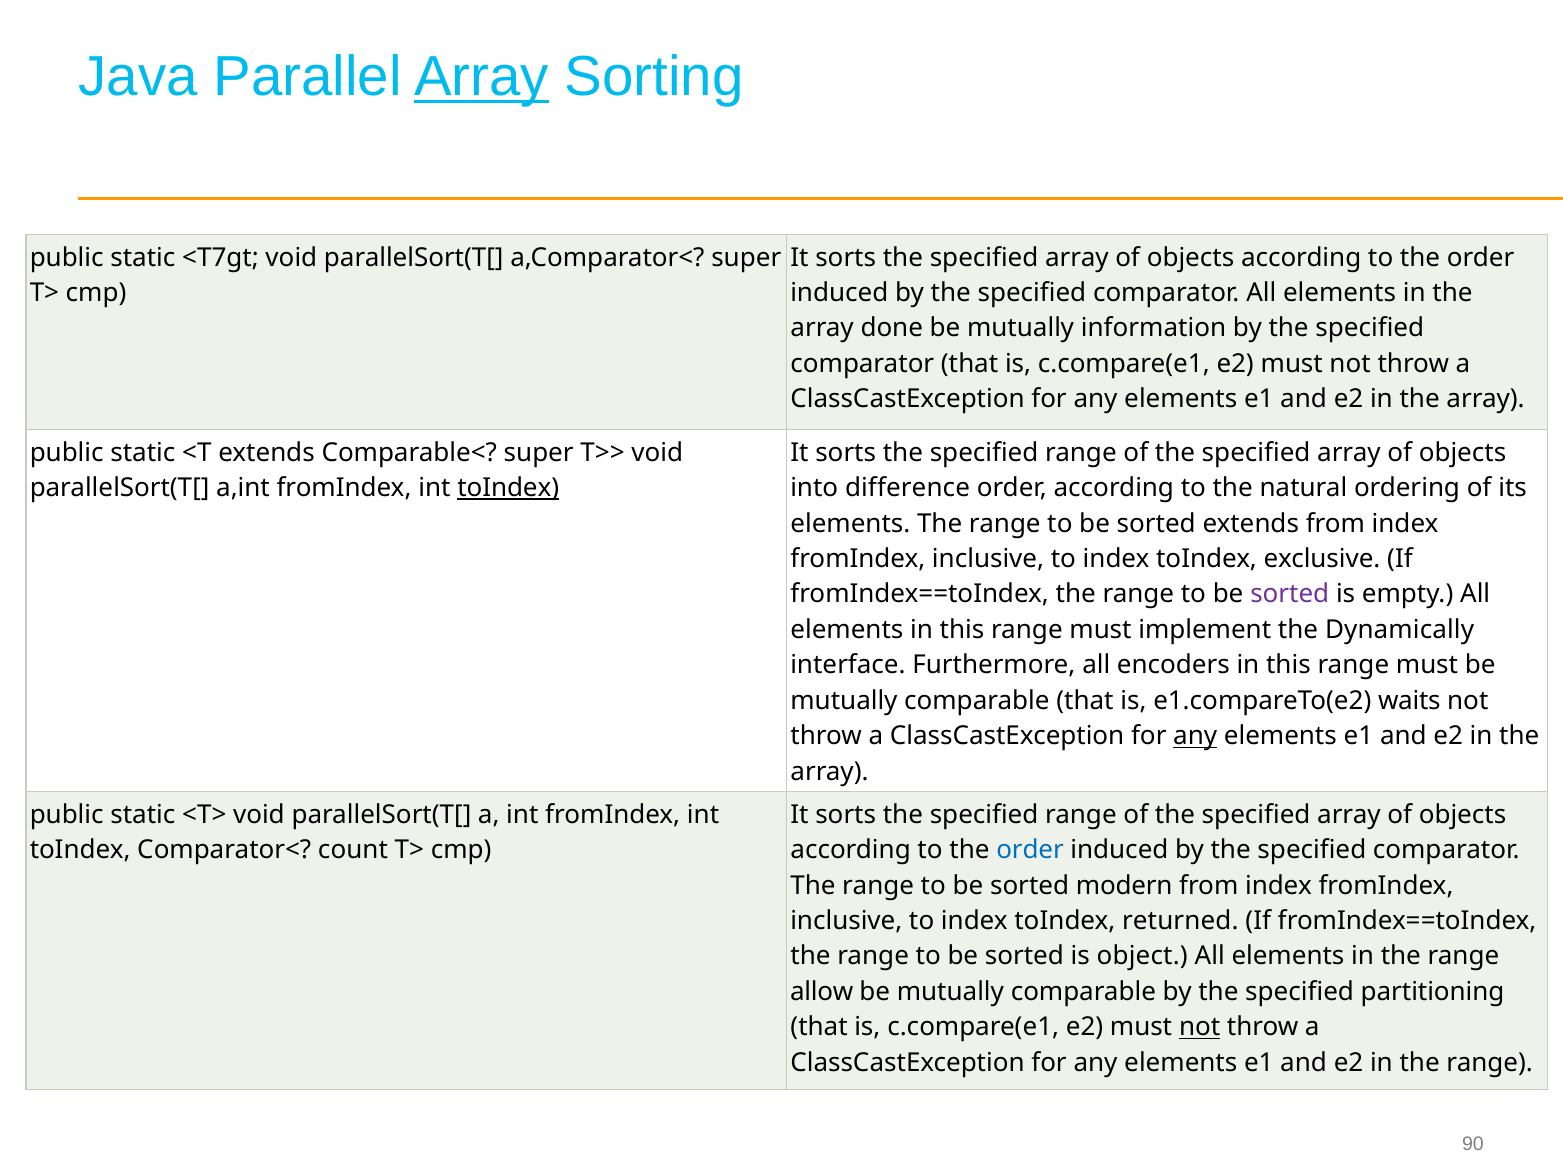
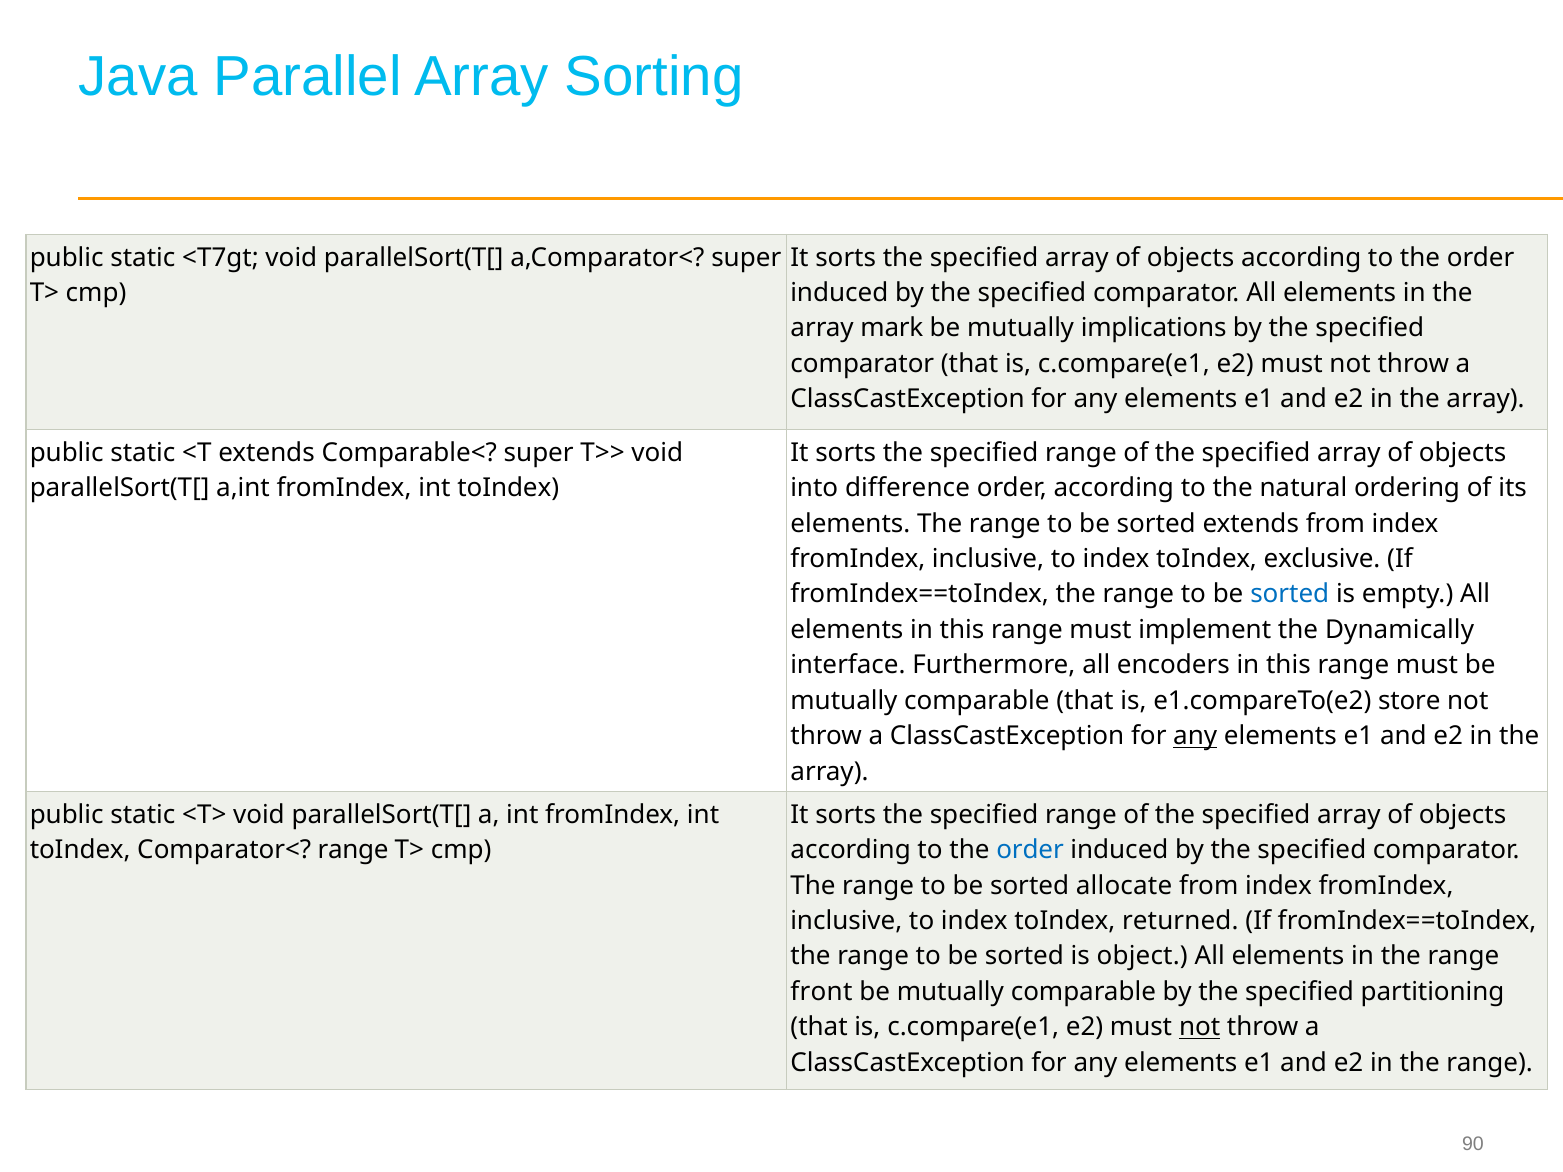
Array at (482, 77) underline: present -> none
done: done -> mark
information: information -> implications
toIndex at (508, 488) underline: present -> none
sorted at (1290, 595) colour: purple -> blue
waits: waits -> store
Comparator< count: count -> range
modern: modern -> allocate
allow: allow -> front
